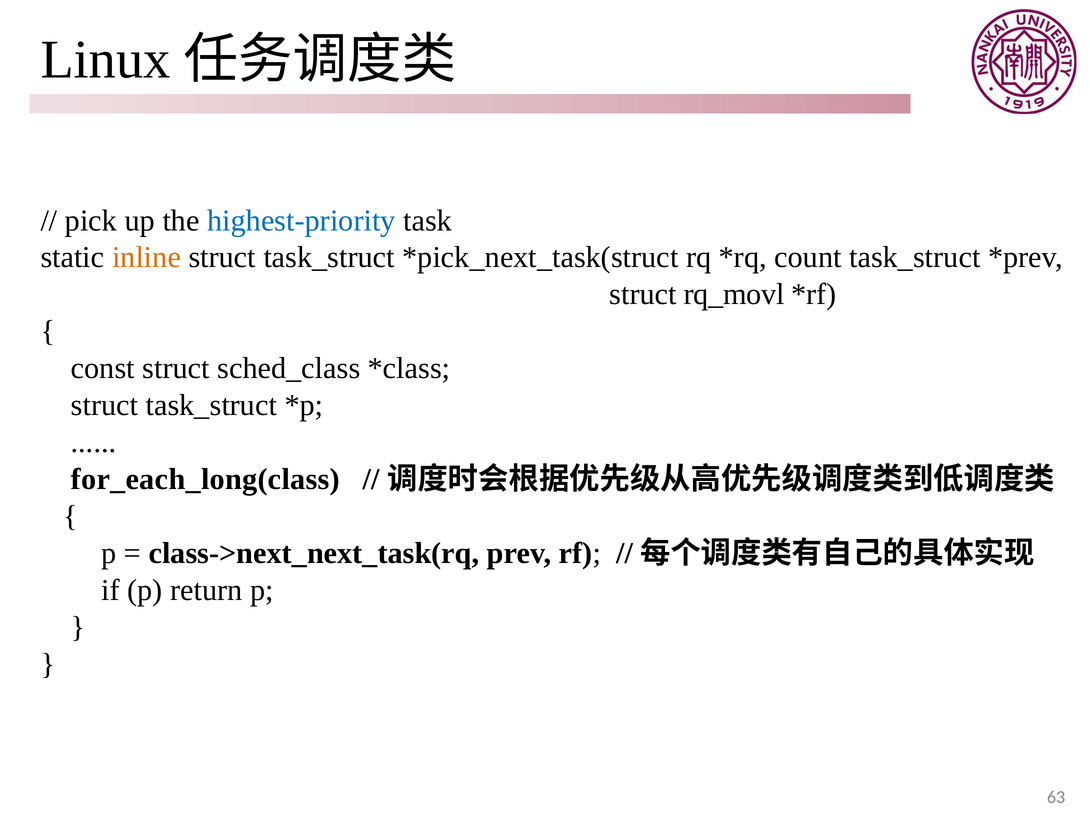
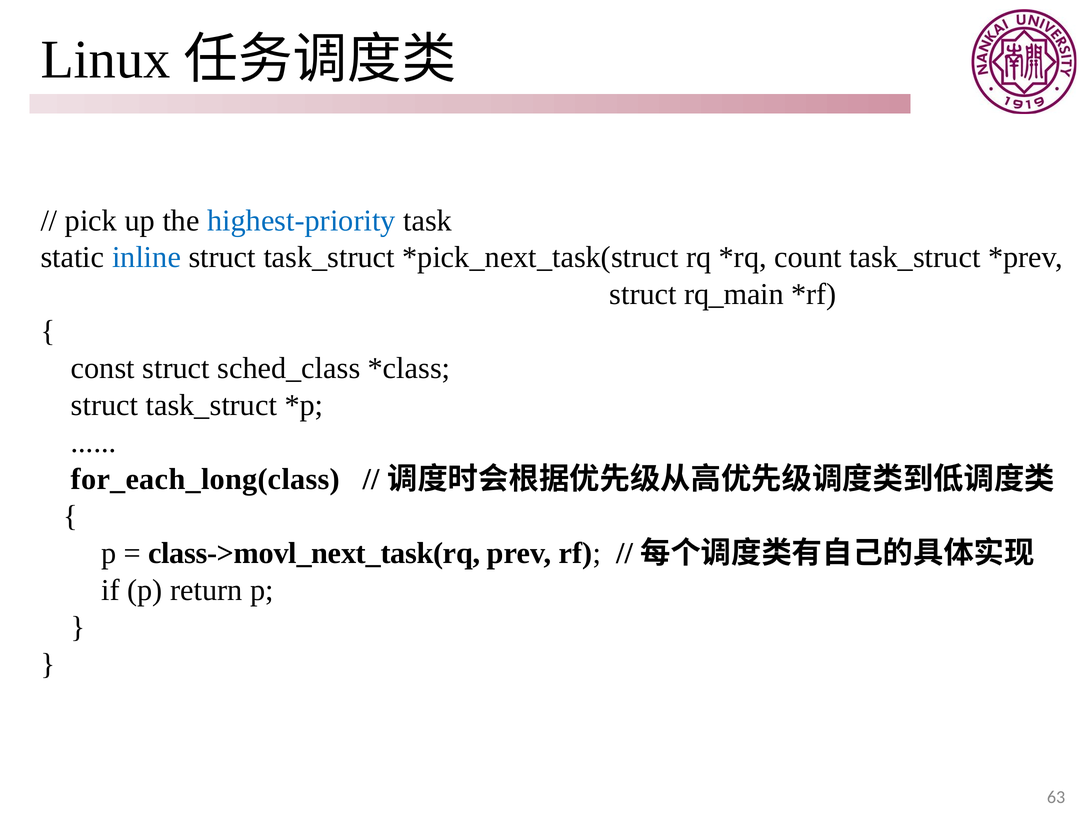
inline colour: orange -> blue
rq_movl: rq_movl -> rq_main
class->next_next_task(rq: class->next_next_task(rq -> class->movl_next_task(rq
